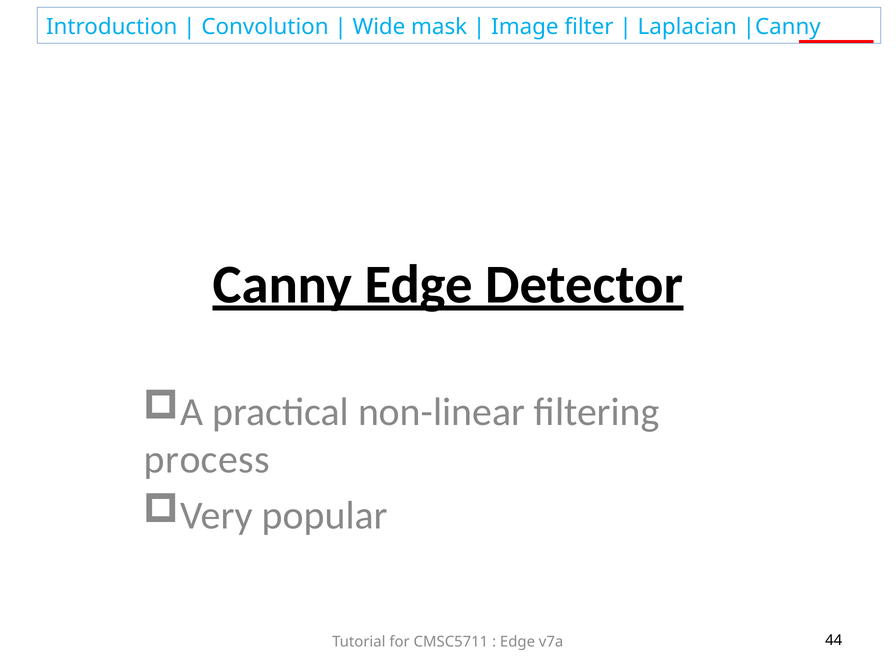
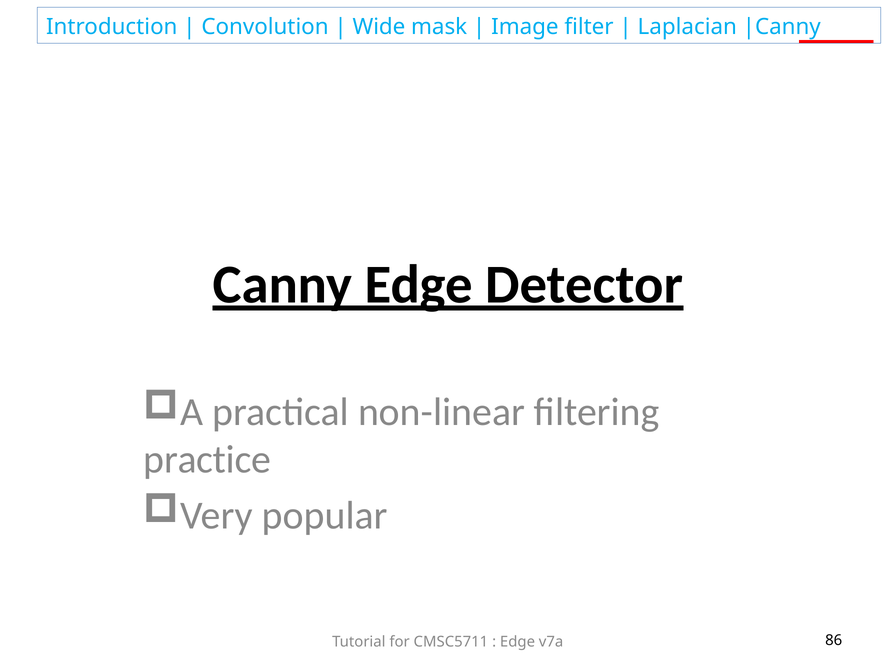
process: process -> practice
44: 44 -> 86
